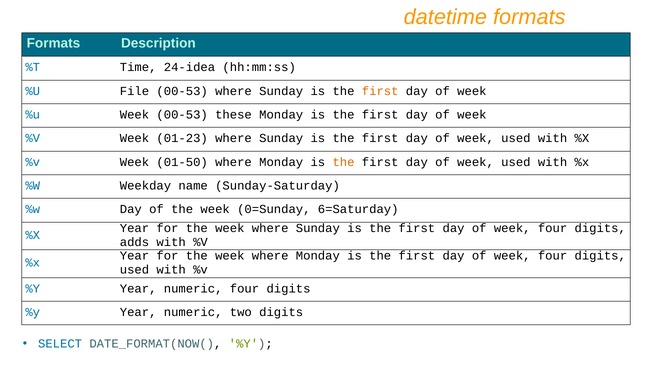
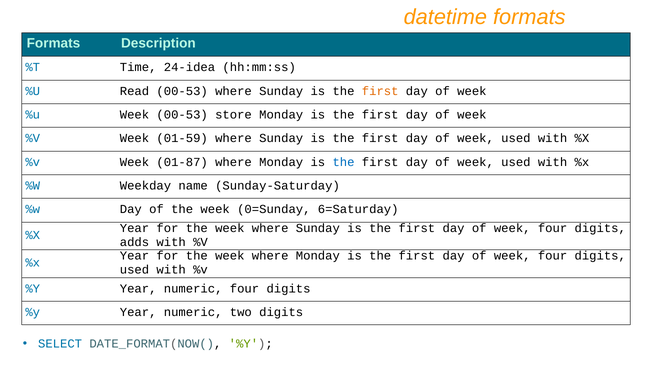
File: File -> Read
these: these -> store
01-23: 01-23 -> 01-59
01-50: 01-50 -> 01-87
the at (344, 162) colour: orange -> blue
